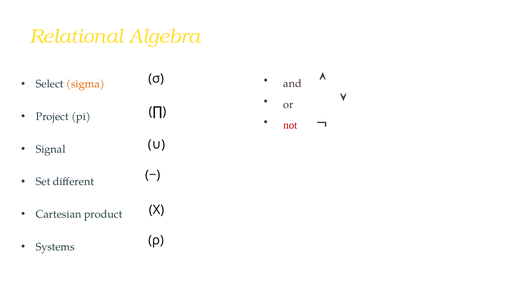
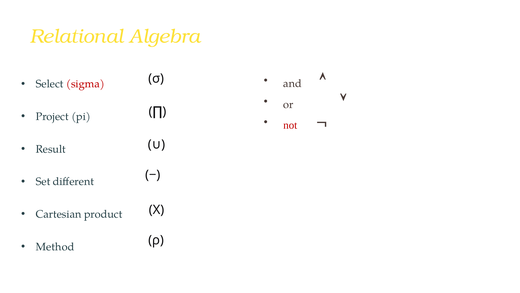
sigma colour: orange -> red
Signal: Signal -> Result
Systems: Systems -> Method
